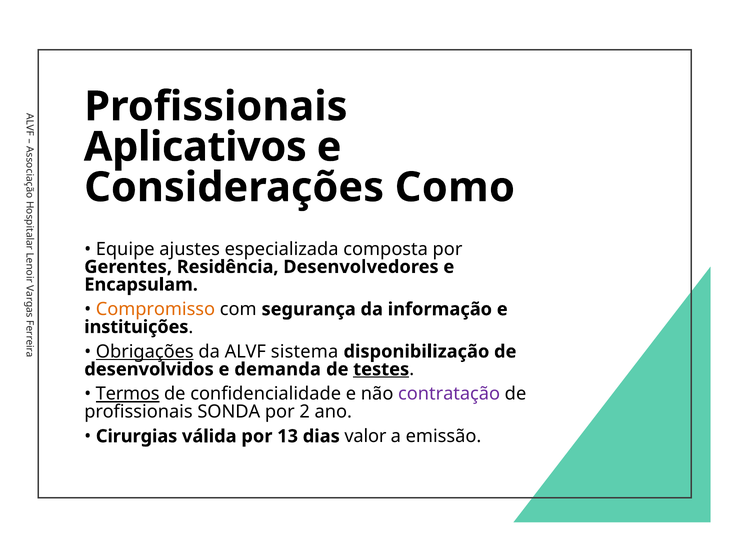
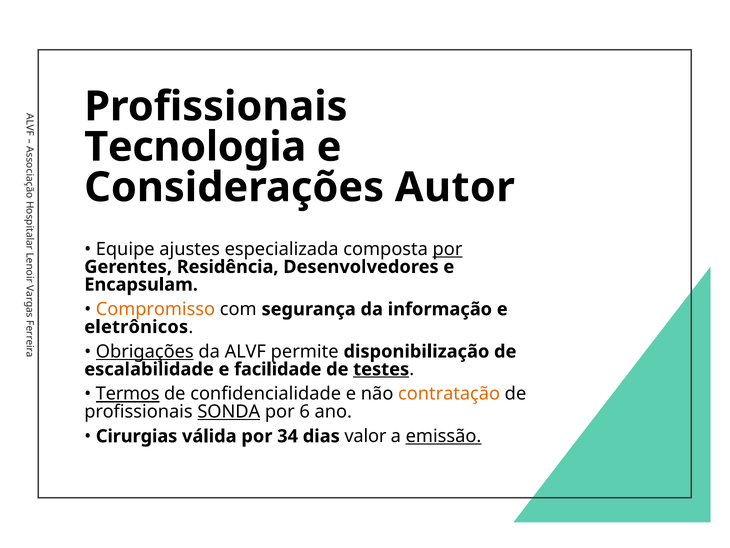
Aplicativos: Aplicativos -> Tecnologia
Como: Como -> Autor
por at (448, 249) underline: none -> present
instituições: instituições -> eletrônicos
sistema: sistema -> permite
desenvolvidos: desenvolvidos -> escalabilidade
demanda: demanda -> facilidade
contratação colour: purple -> orange
SONDA underline: none -> present
2: 2 -> 6
13: 13 -> 34
emissão underline: none -> present
